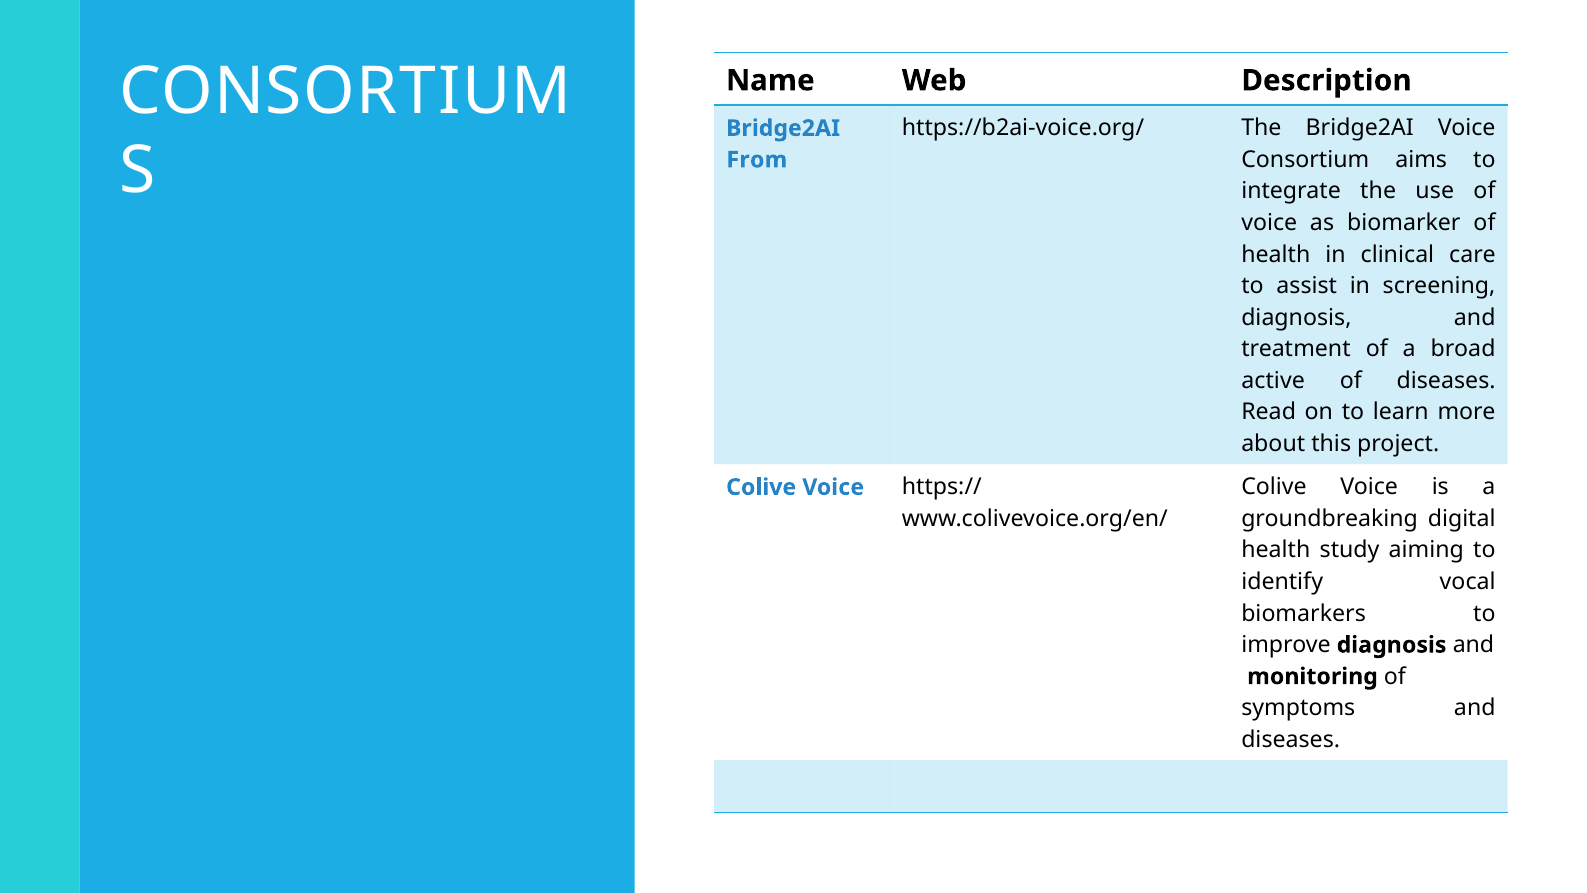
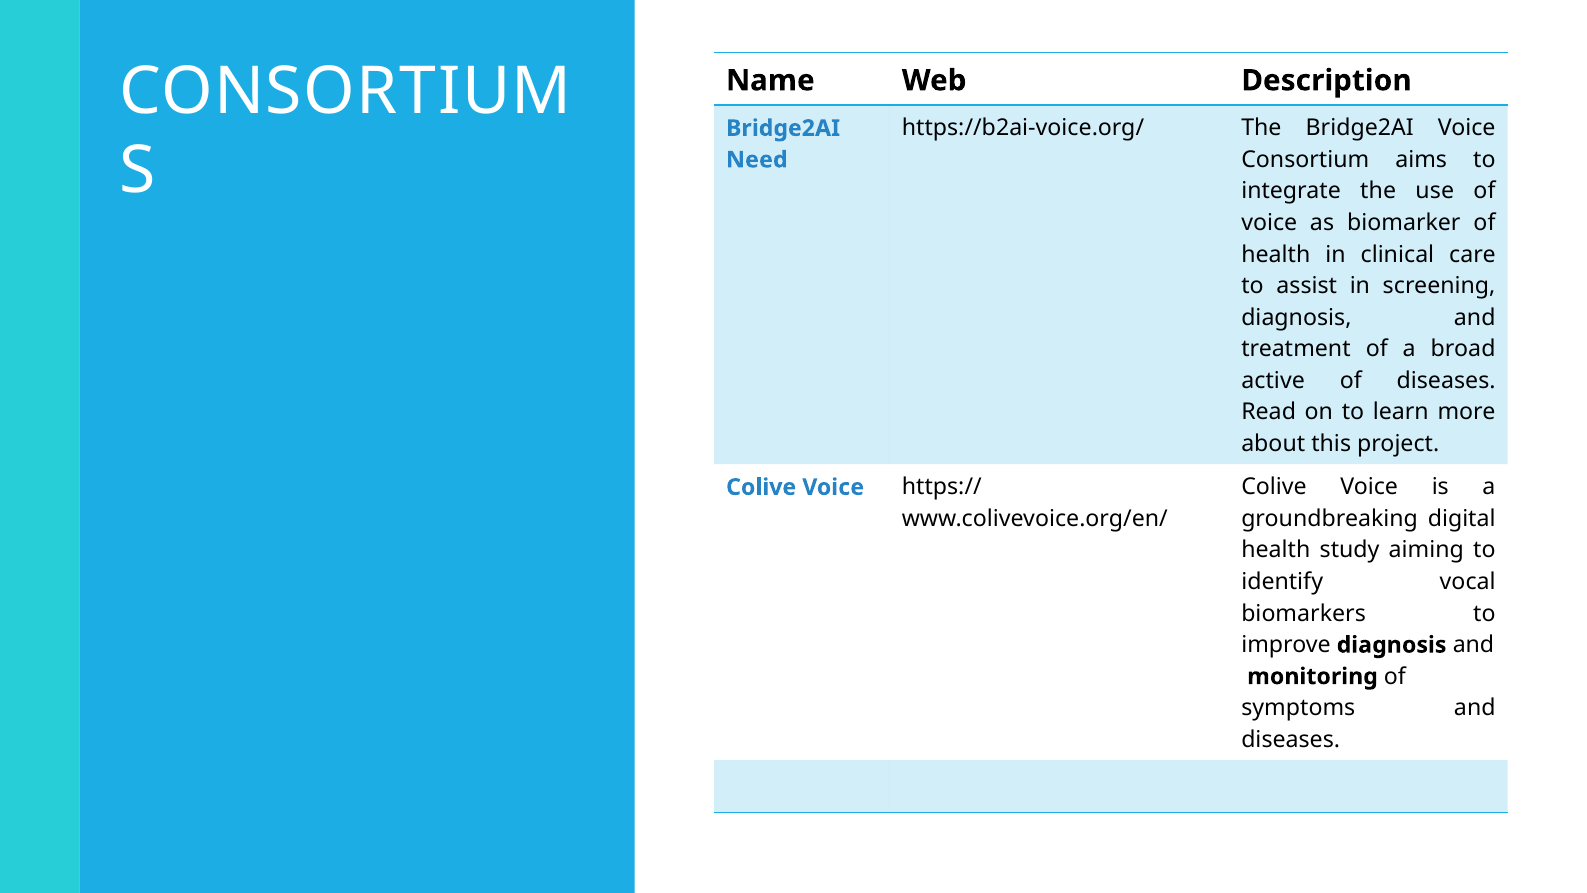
From: From -> Need
